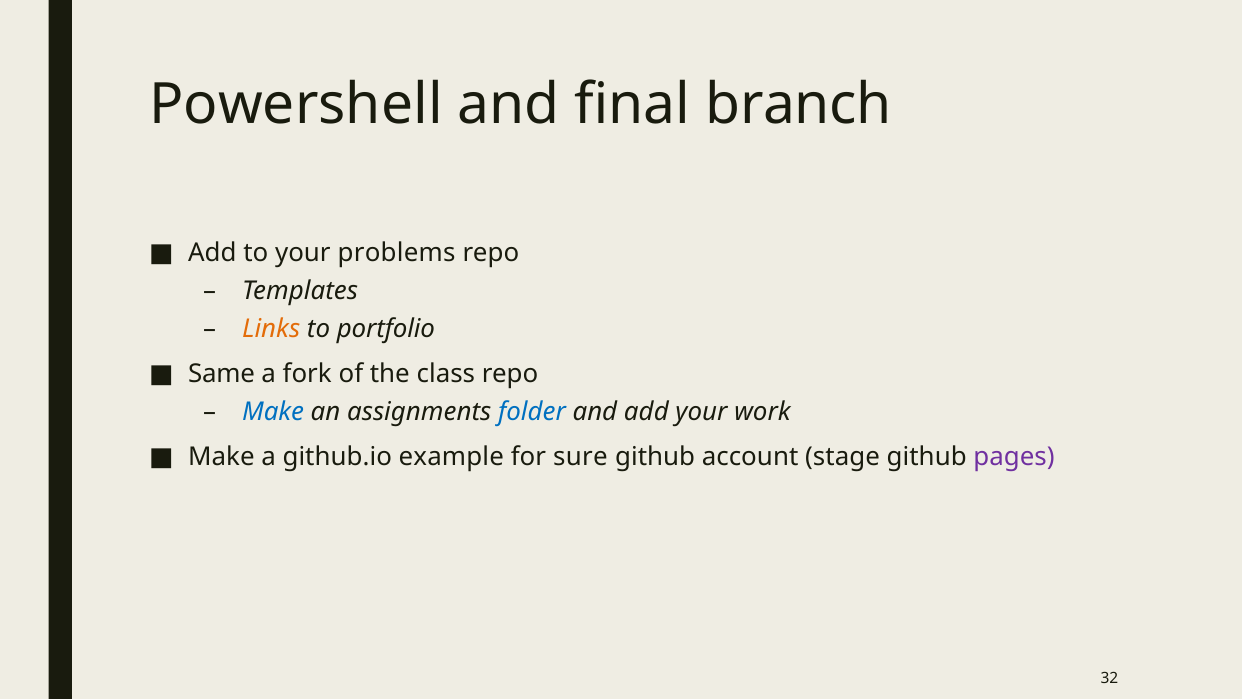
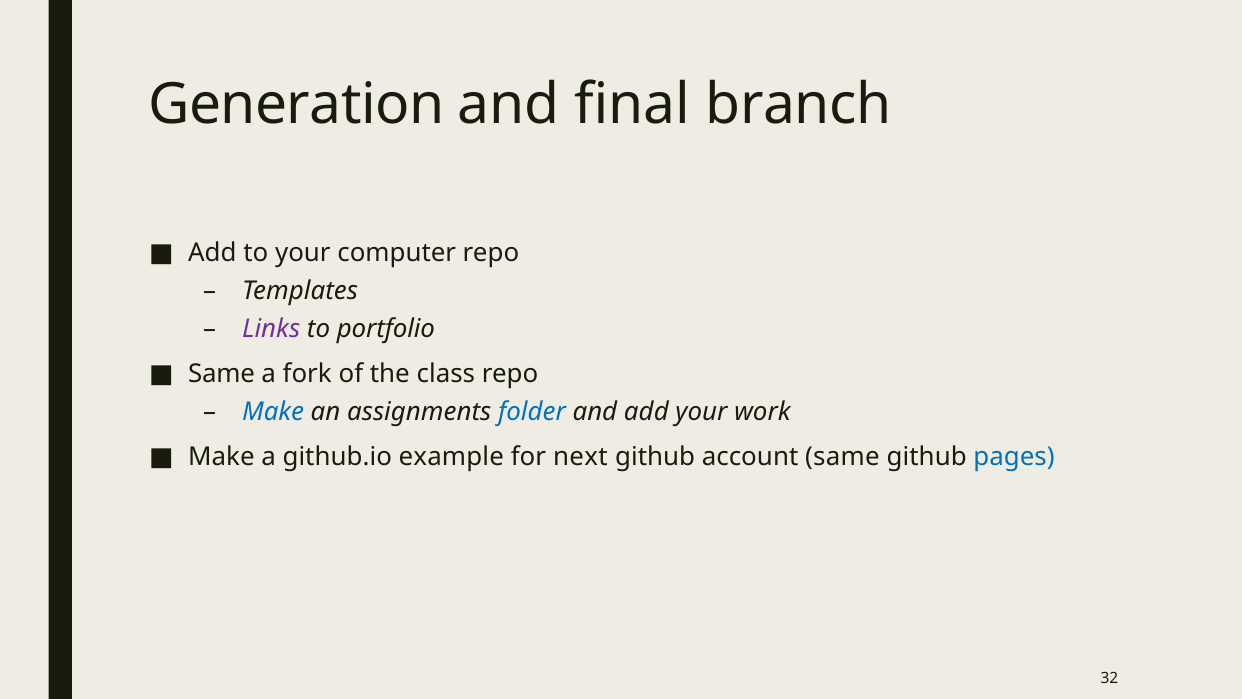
Powershell: Powershell -> Generation
problems: problems -> computer
Links colour: orange -> purple
sure: sure -> next
account stage: stage -> same
pages colour: purple -> blue
